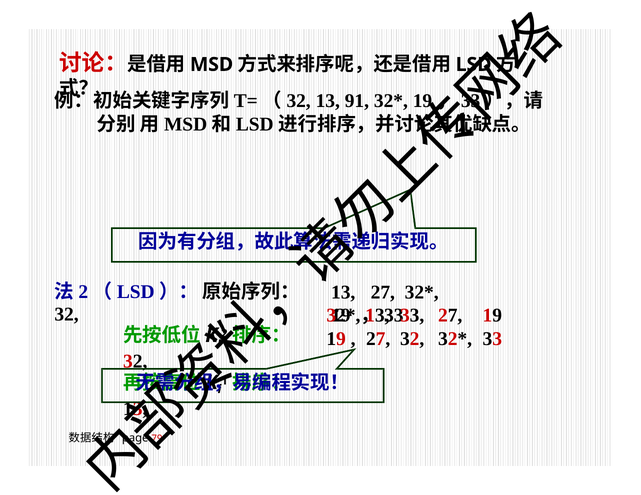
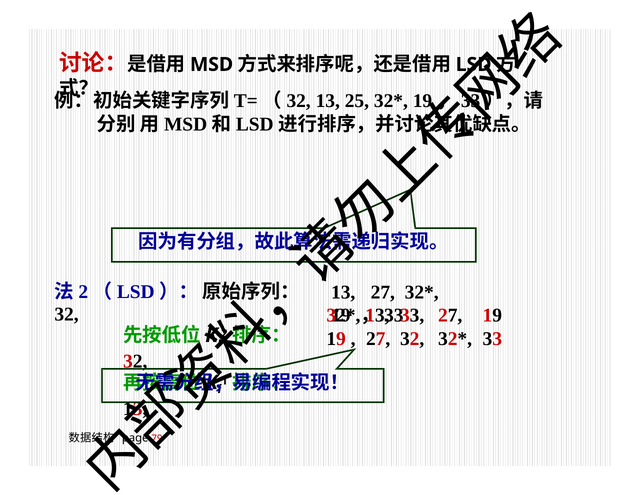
91: 91 -> 25
